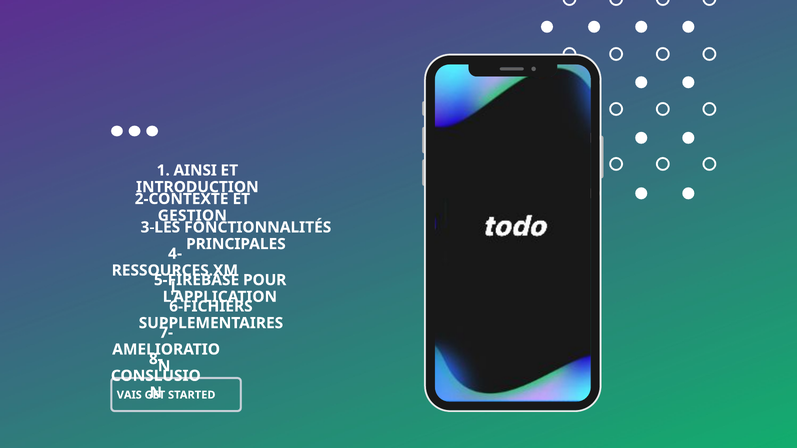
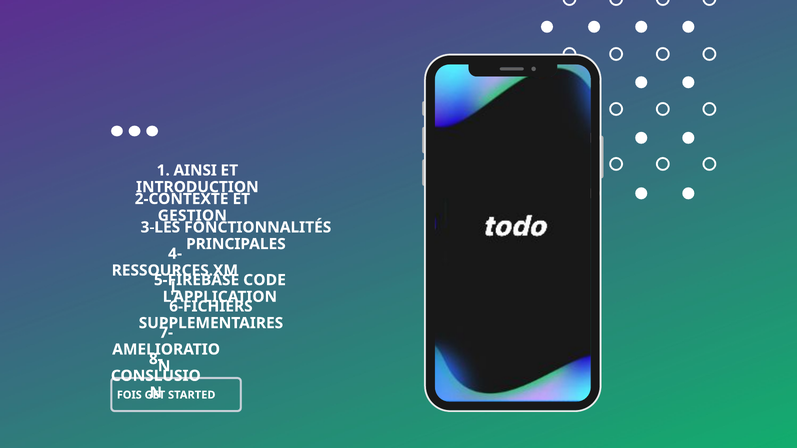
POUR: POUR -> CODE
VAIS: VAIS -> FOIS
